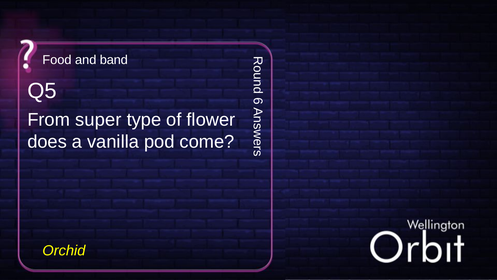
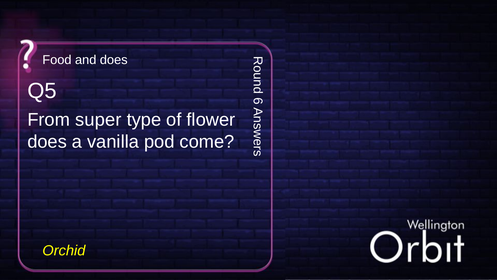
and band: band -> does
